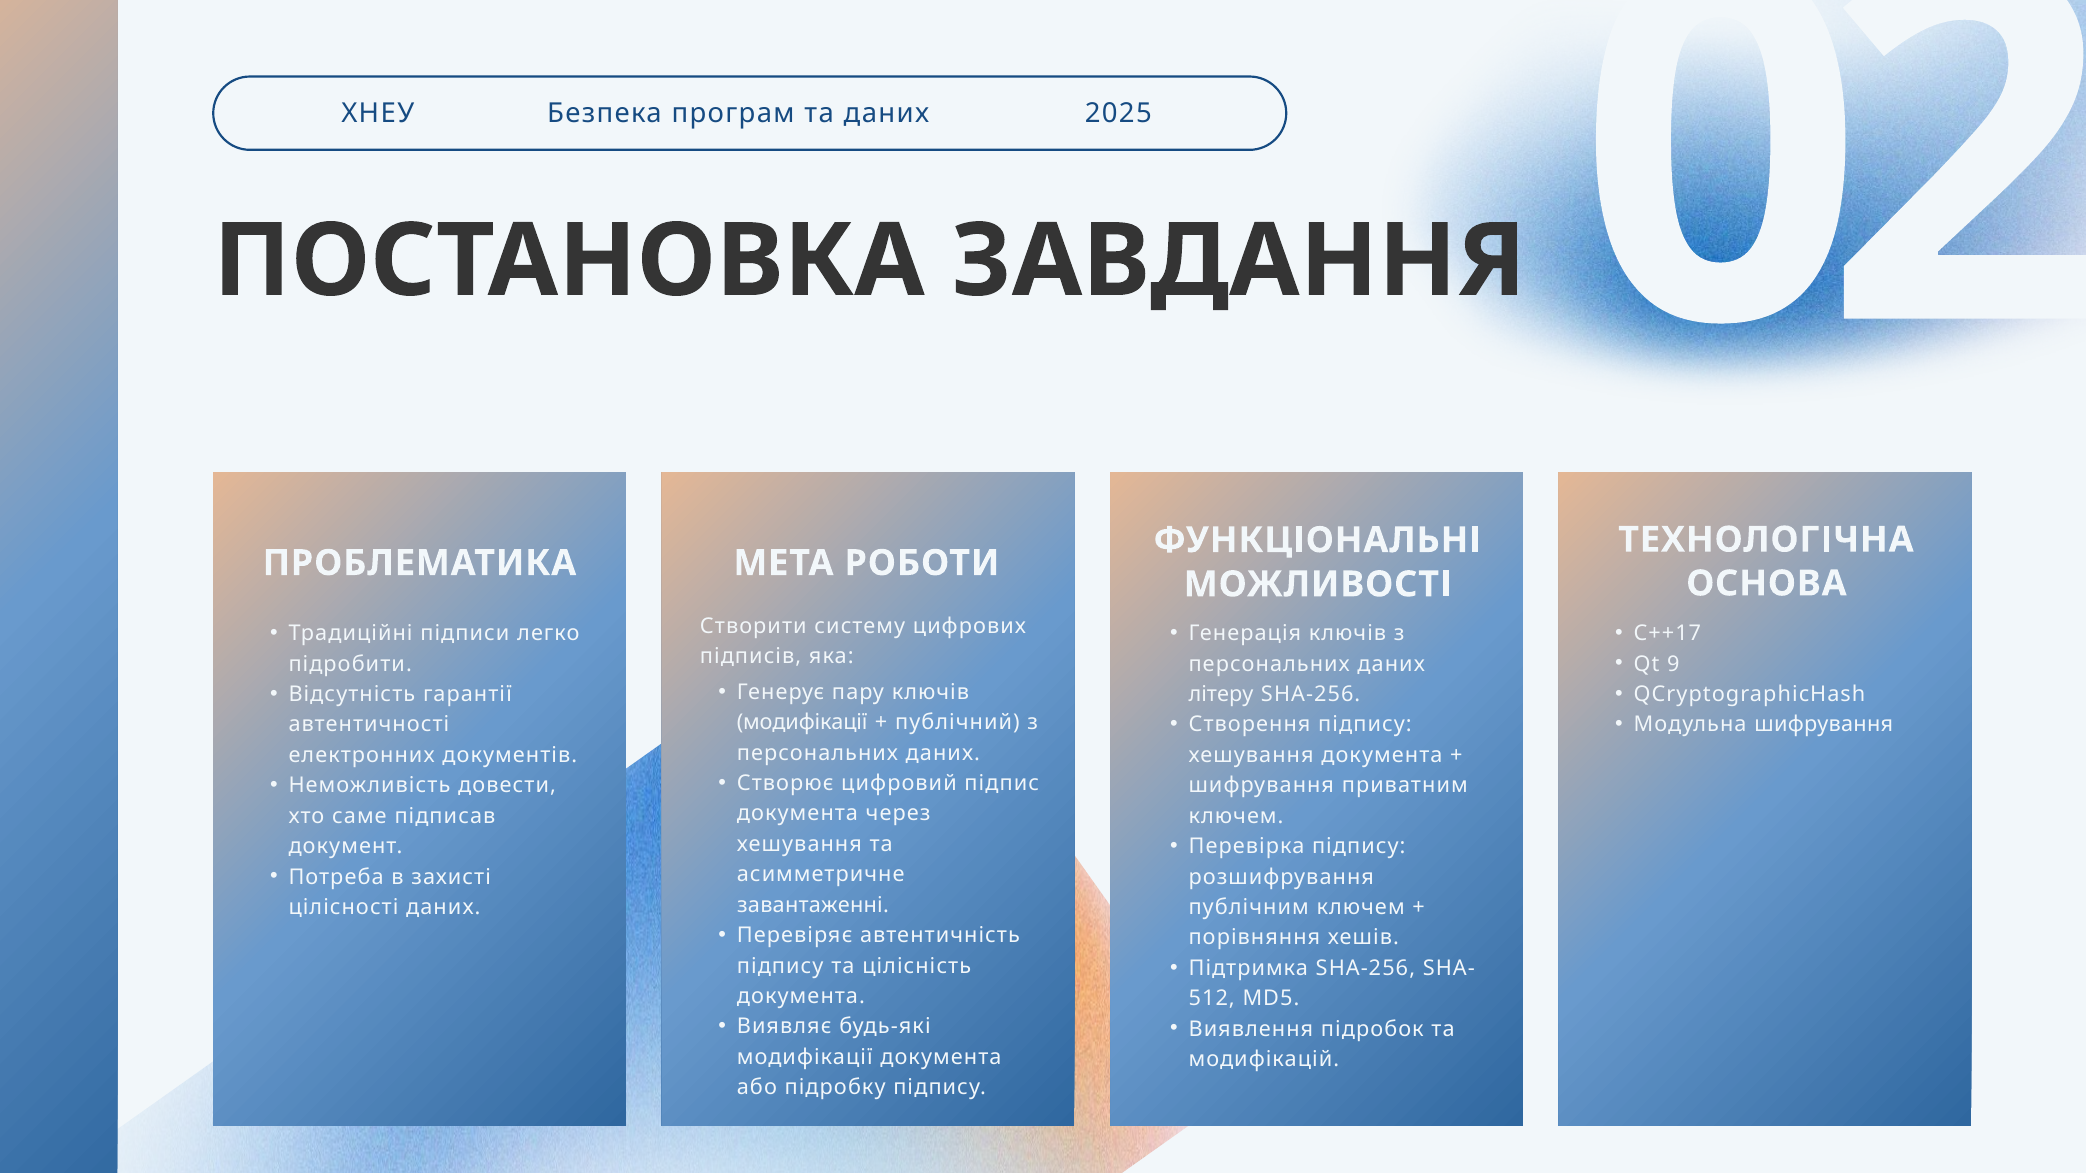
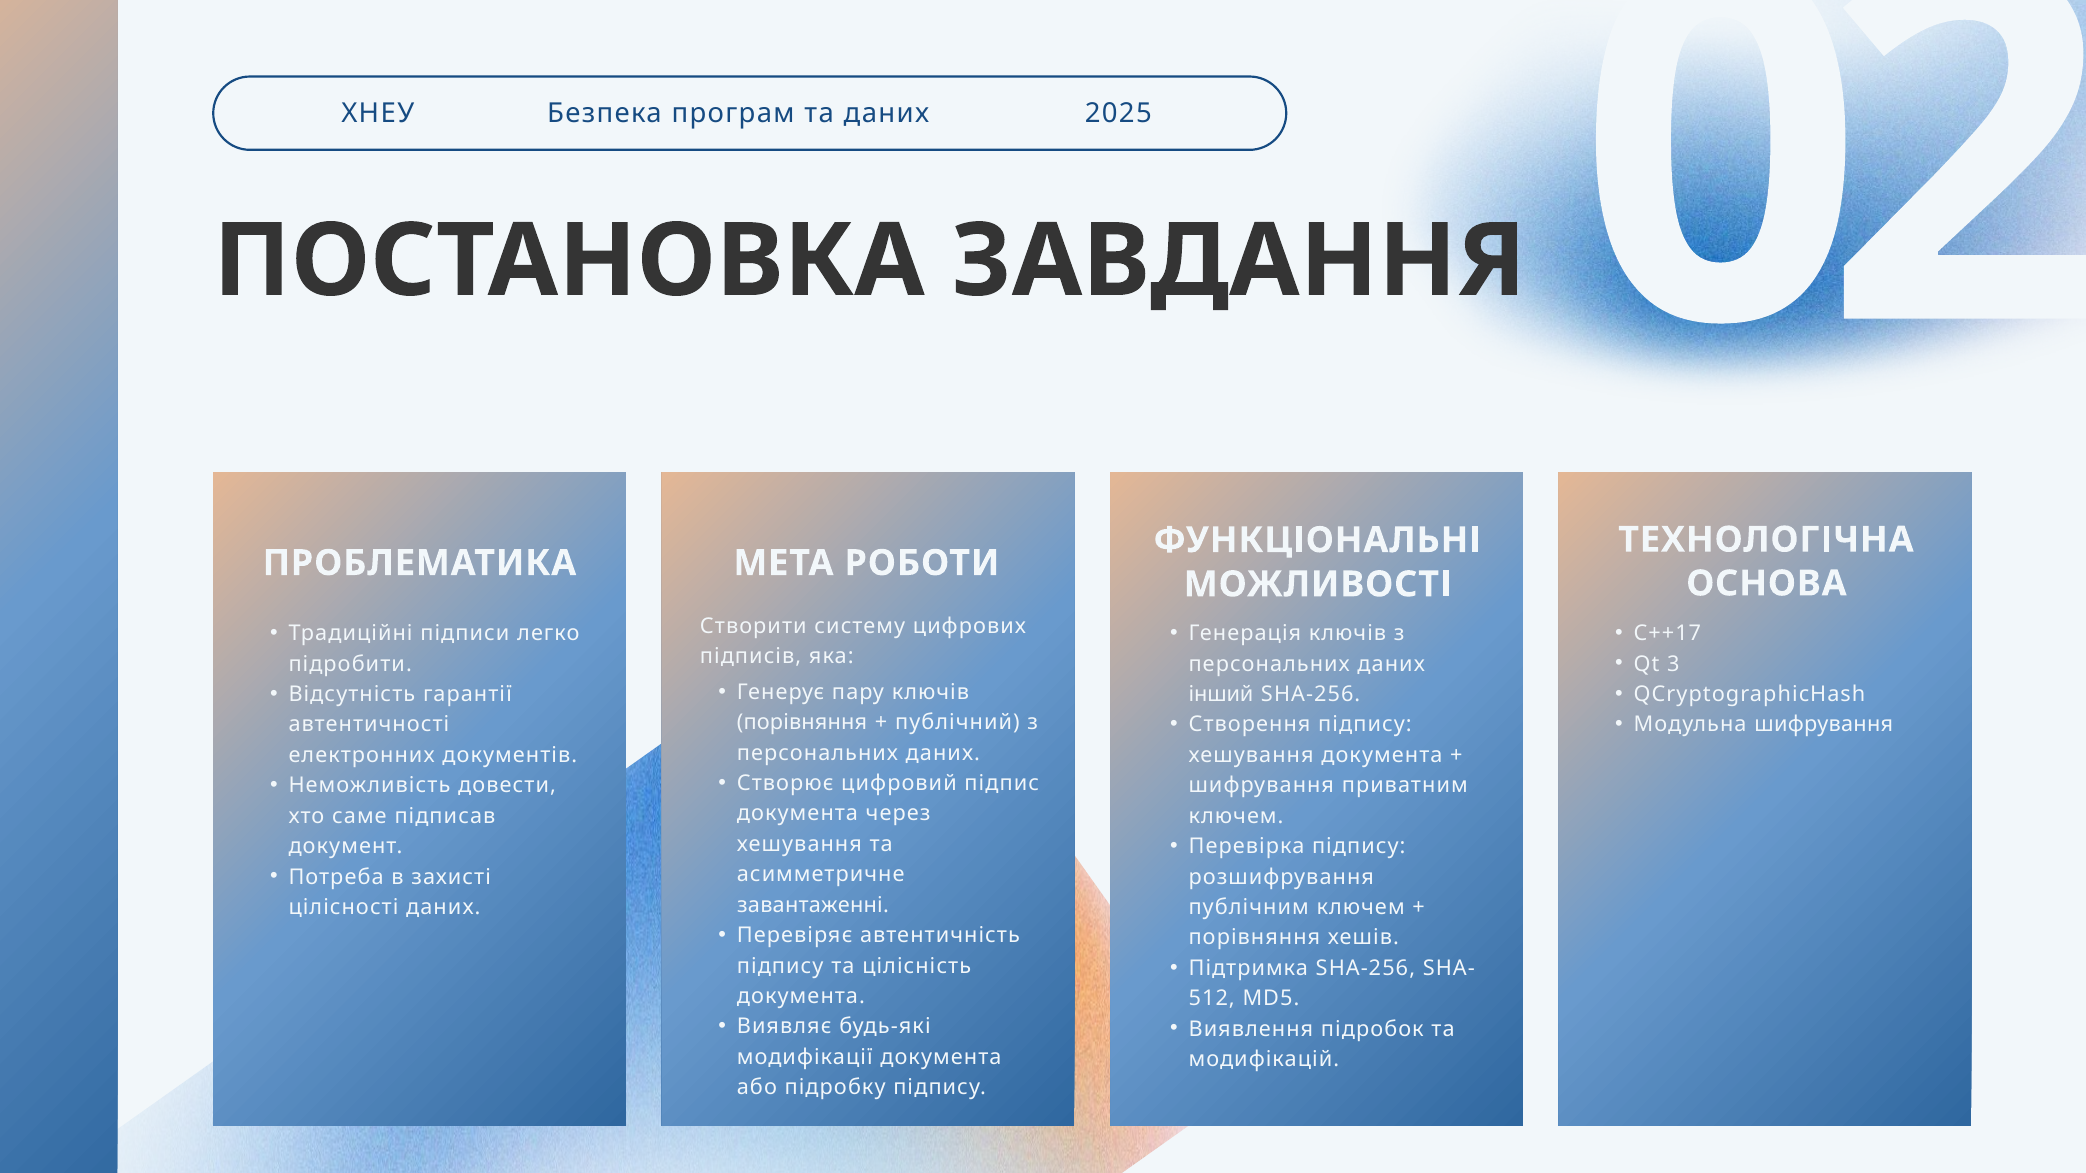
9: 9 -> 3
літеру: літеру -> інший
модифікації at (802, 723): модифікації -> порівняння
